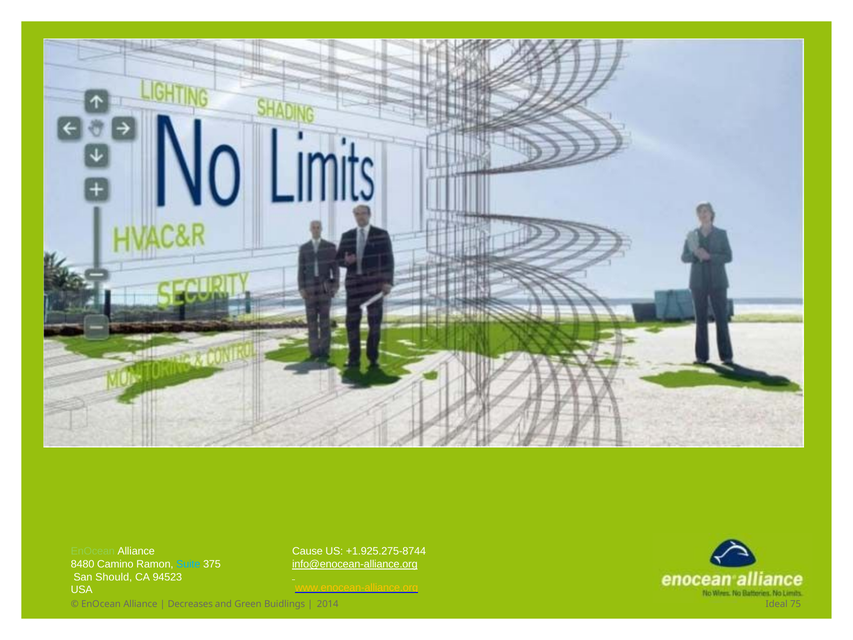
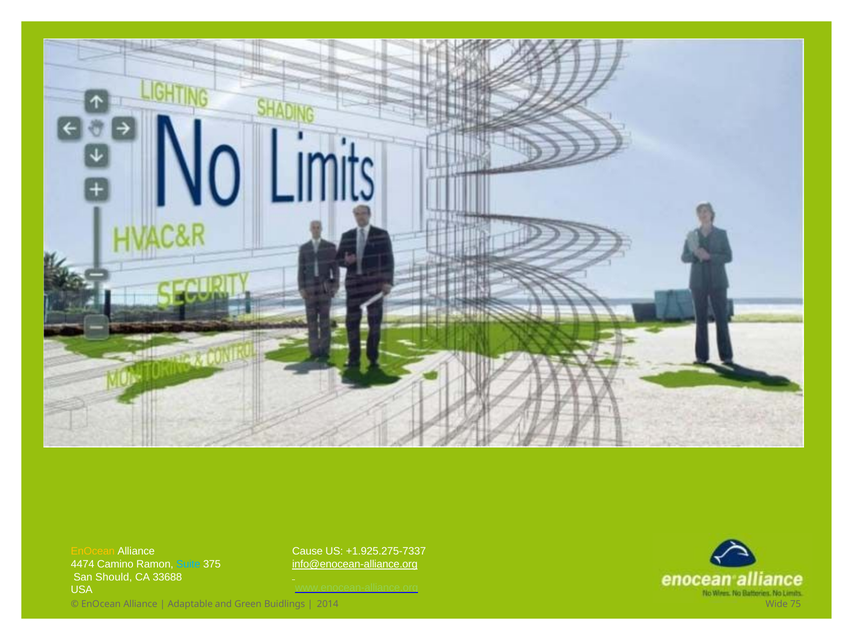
EnOcean at (93, 551) colour: light green -> yellow
+1.925.275-8744: +1.925.275-8744 -> +1.925.275-7337
8480: 8480 -> 4474
94523: 94523 -> 33688
www.enocean-alliance.org colour: yellow -> light green
Decreases: Decreases -> Adaptable
Ideal: Ideal -> Wide
